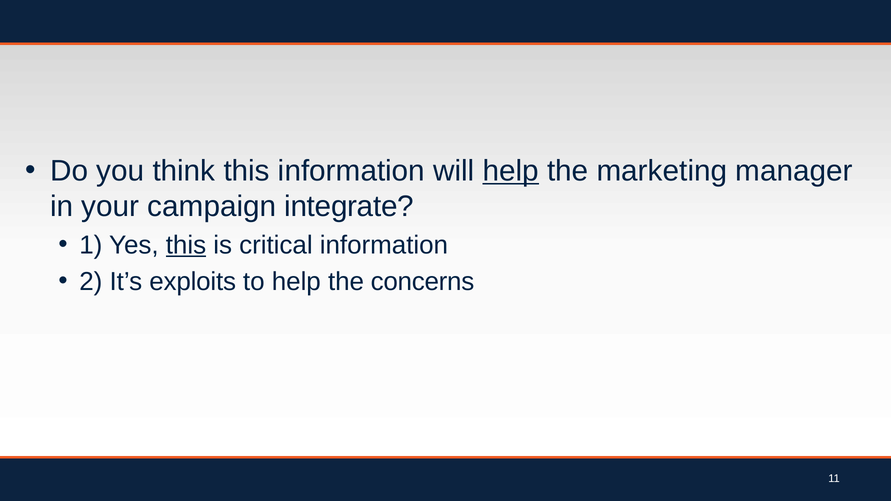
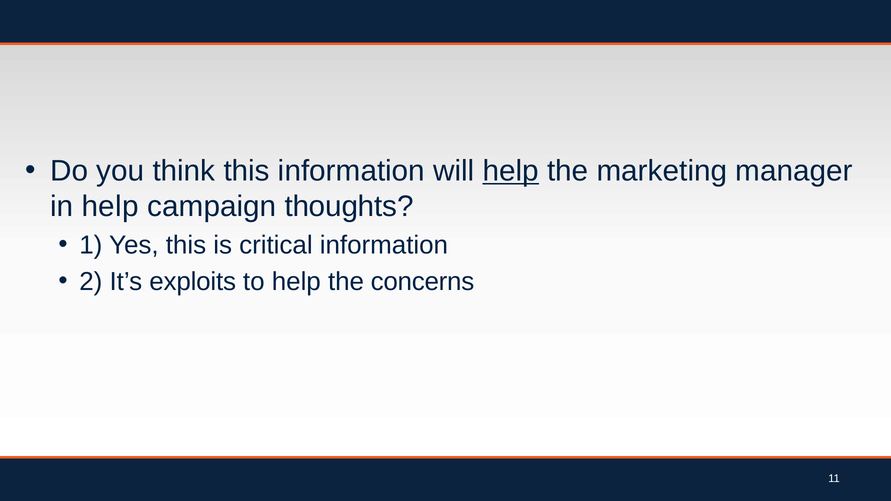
in your: your -> help
integrate: integrate -> thoughts
this at (186, 245) underline: present -> none
